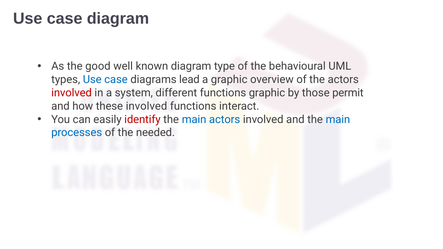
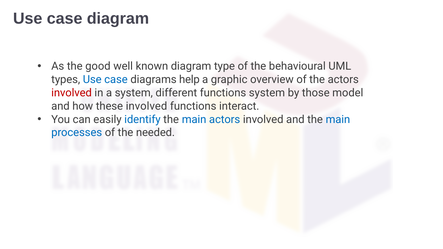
lead: lead -> help
functions graphic: graphic -> system
permit: permit -> model
identify colour: red -> blue
